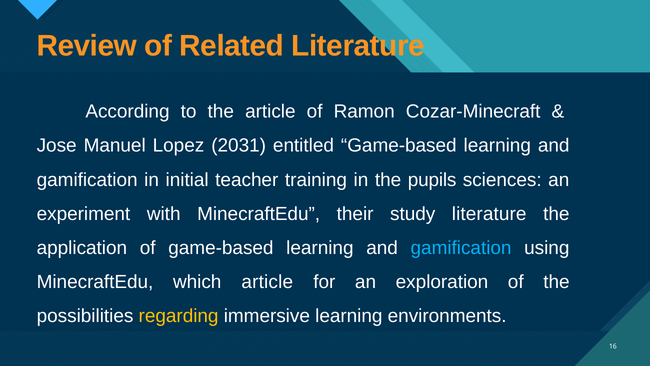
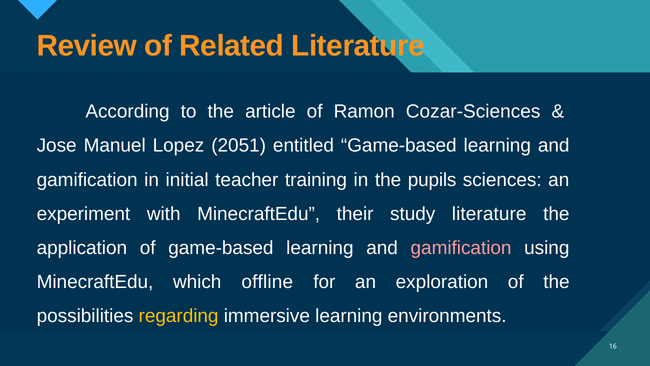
Cozar-Minecraft: Cozar-Minecraft -> Cozar-Sciences
2031: 2031 -> 2051
gamification at (461, 248) colour: light blue -> pink
which article: article -> offline
